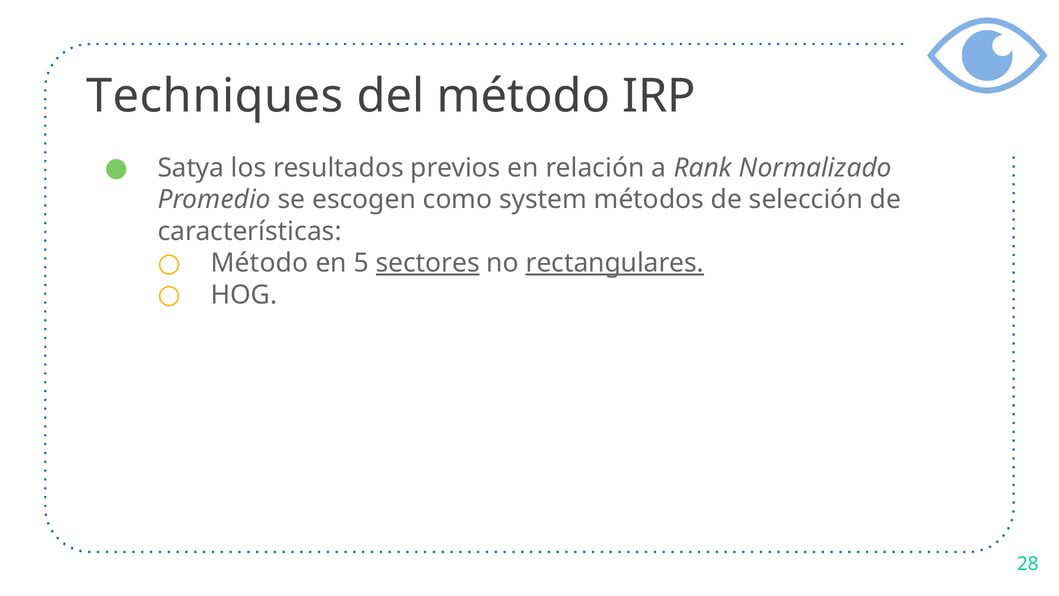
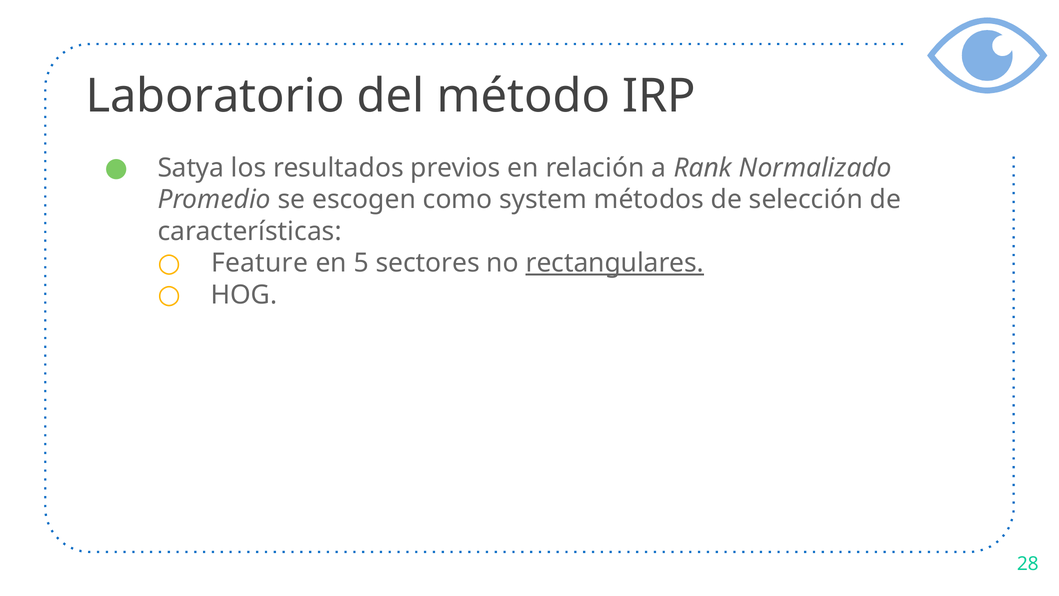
Techniques: Techniques -> Laboratorio
Método at (260, 263): Método -> Feature
sectores underline: present -> none
